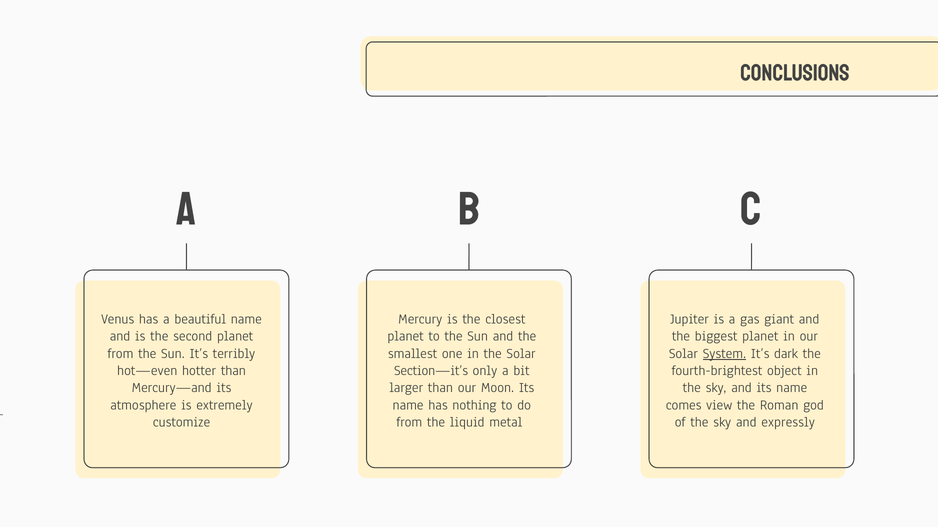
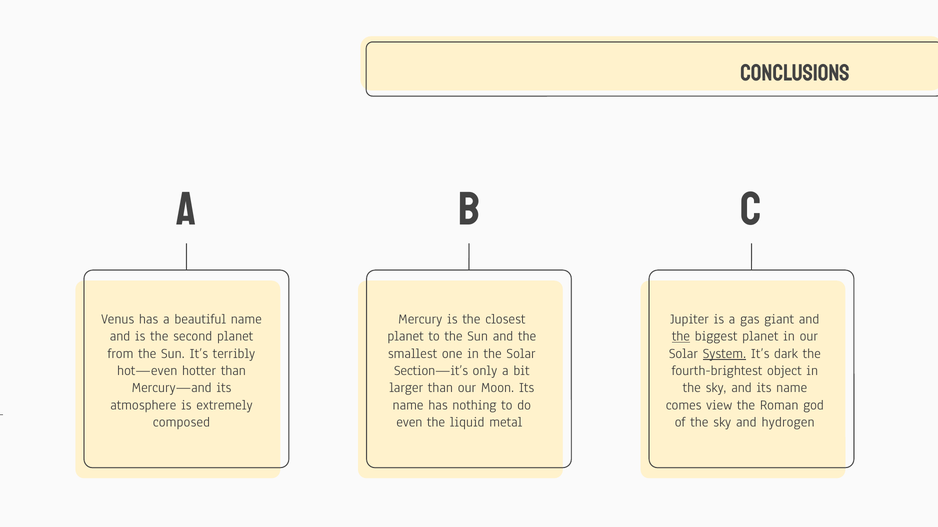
the at (681, 337) underline: none -> present
customize: customize -> composed
from at (409, 423): from -> even
expressly: expressly -> hydrogen
